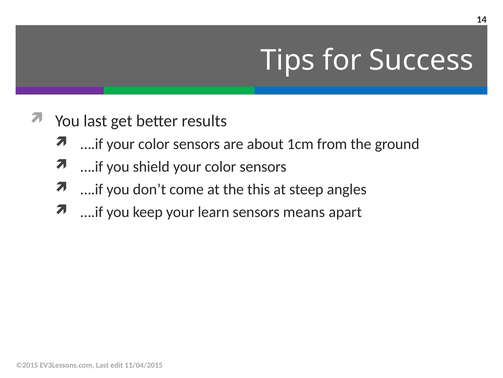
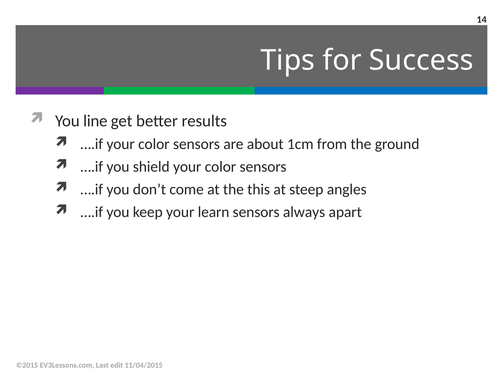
You last: last -> line
means: means -> always
